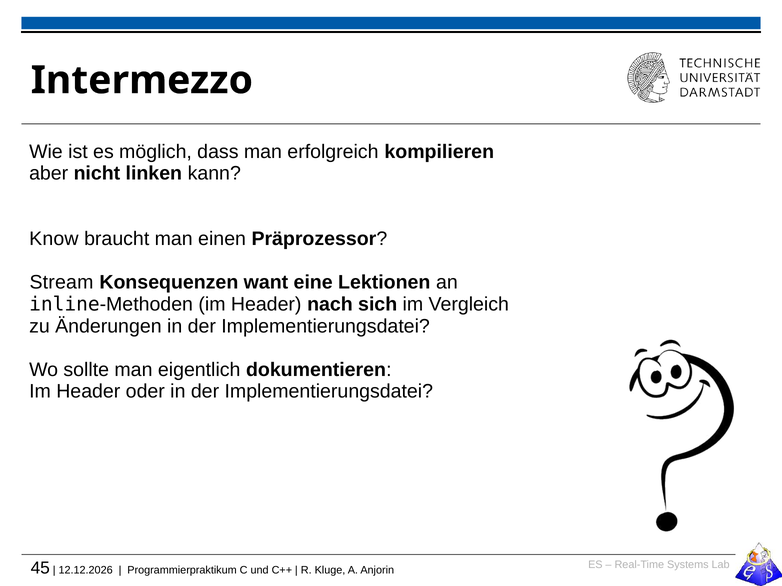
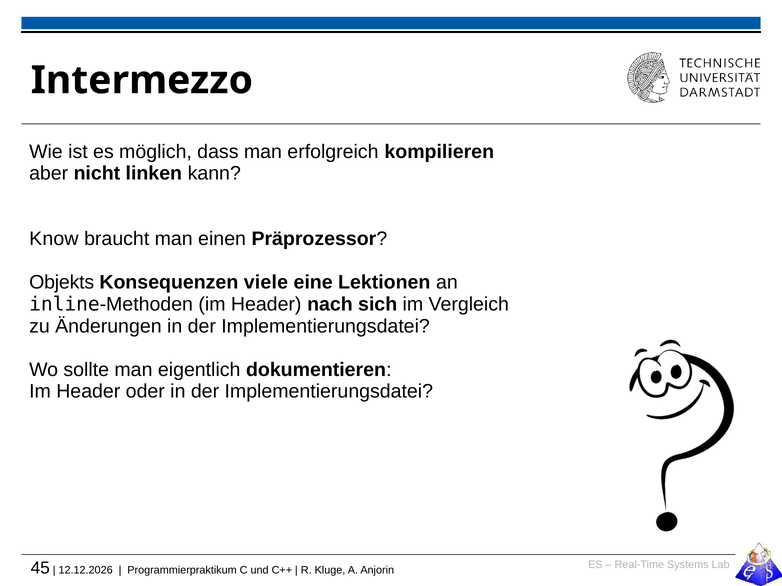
Stream: Stream -> Objekts
want: want -> viele
